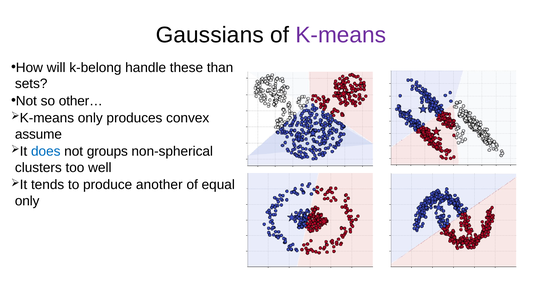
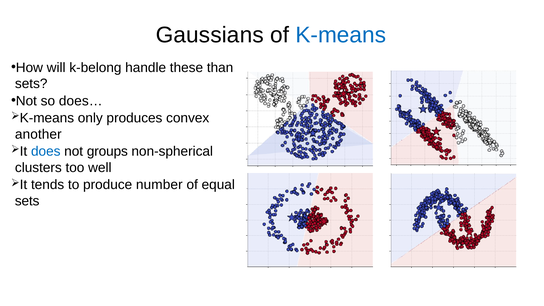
K-means colour: purple -> blue
other…: other… -> does…
assume: assume -> another
another: another -> number
only at (27, 201): only -> sets
